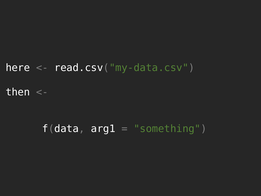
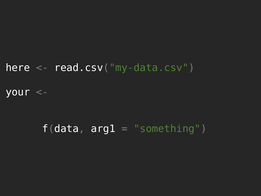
then: then -> your
